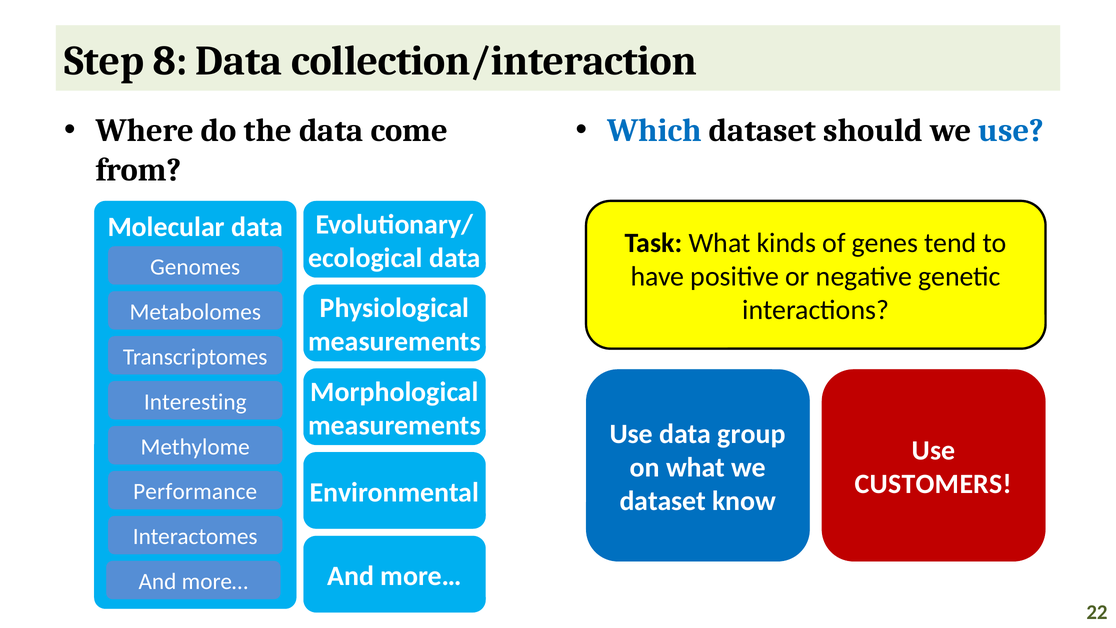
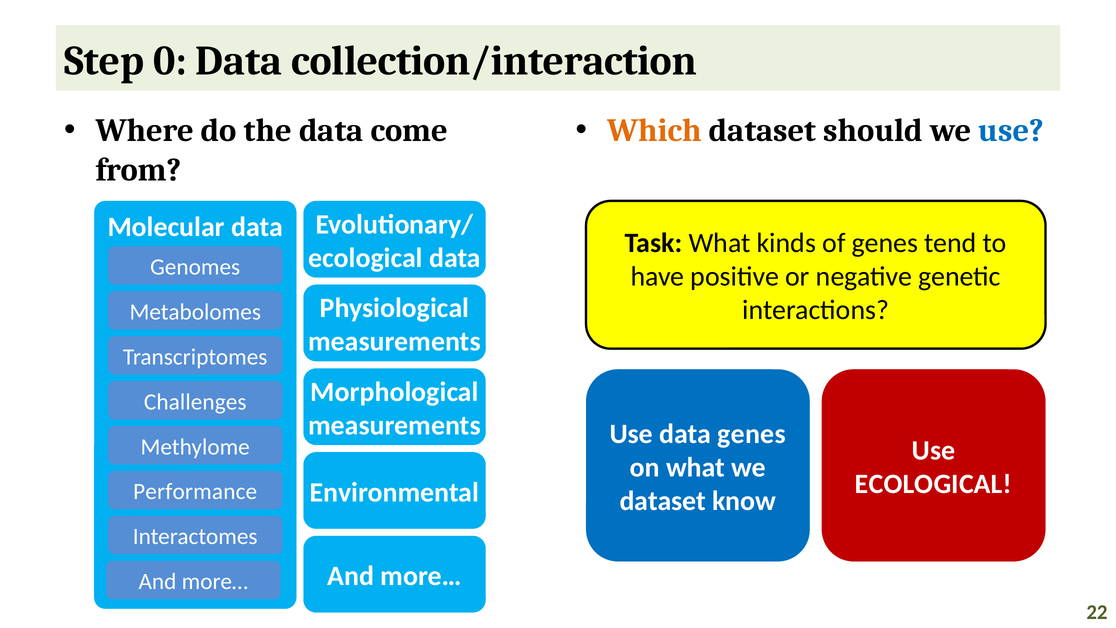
8: 8 -> 0
Which colour: blue -> orange
Interesting: Interesting -> Challenges
data group: group -> genes
CUSTOMERS at (933, 484): CUSTOMERS -> ECOLOGICAL
